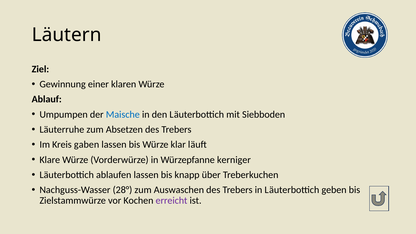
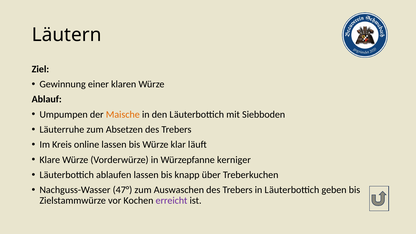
Maische colour: blue -> orange
gaben: gaben -> online
28°: 28° -> 47°
